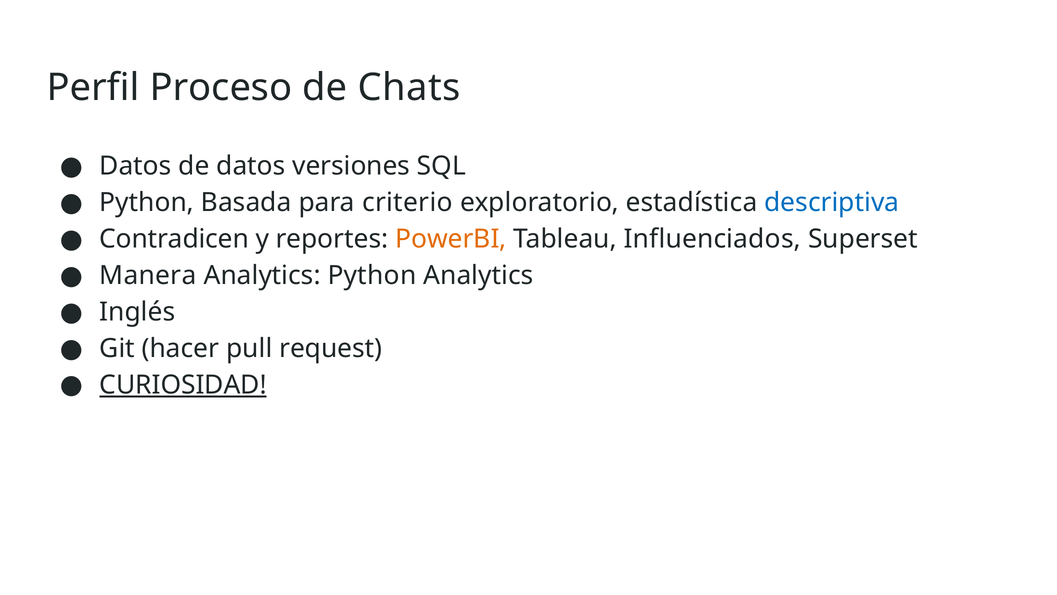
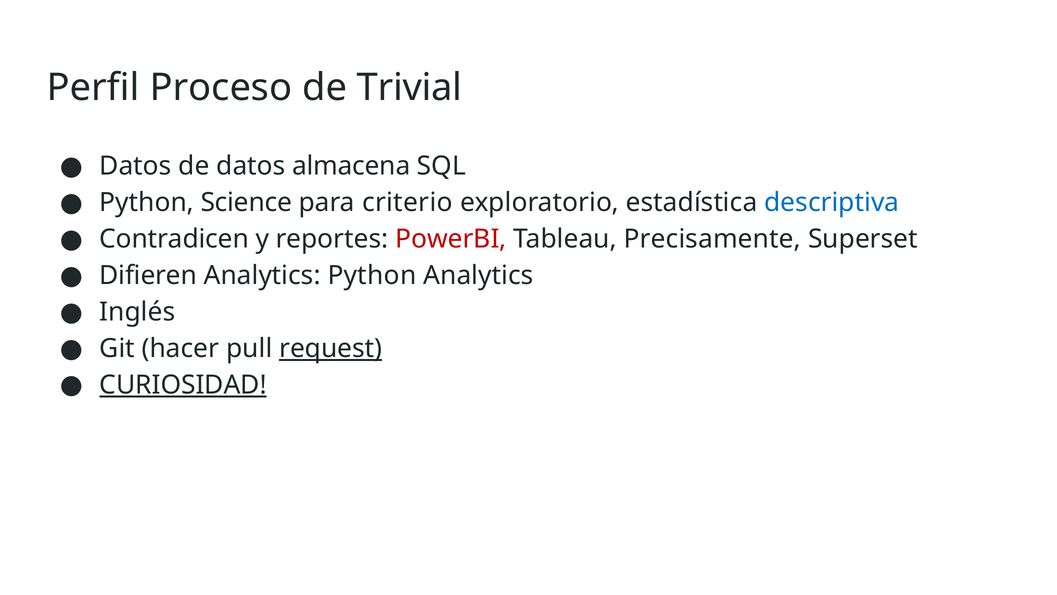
Chats: Chats -> Trivial
versiones: versiones -> almacena
Basada: Basada -> Science
PowerBI colour: orange -> red
Influenciados: Influenciados -> Precisamente
Manera: Manera -> Difieren
request underline: none -> present
